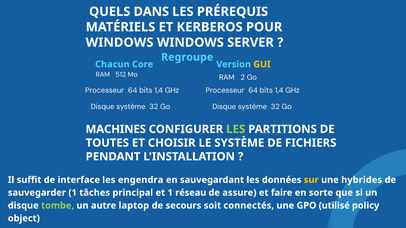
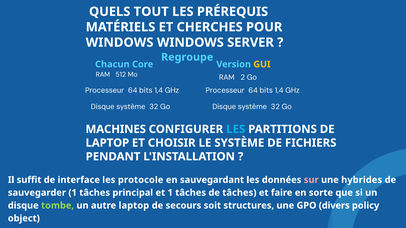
DANS: DANS -> TOUT
KERBEROS: KERBEROS -> CHERCHES
LES at (236, 129) colour: light green -> light blue
TOUTES at (107, 143): TOUTES -> LAPTOP
engendra: engendra -> protocole
sur colour: yellow -> pink
et 1 réseau: réseau -> tâches
de assure: assure -> tâches
connectés: connectés -> structures
utilisé: utilisé -> divers
